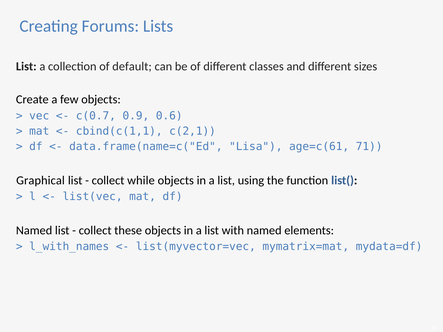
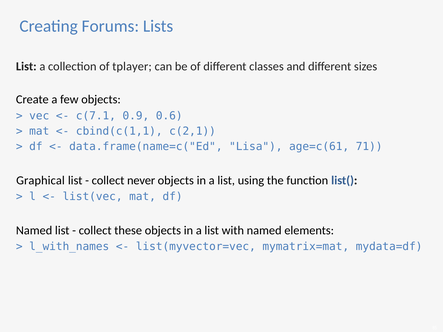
default: default -> tplayer
c(0.7: c(0.7 -> c(7.1
while: while -> never
